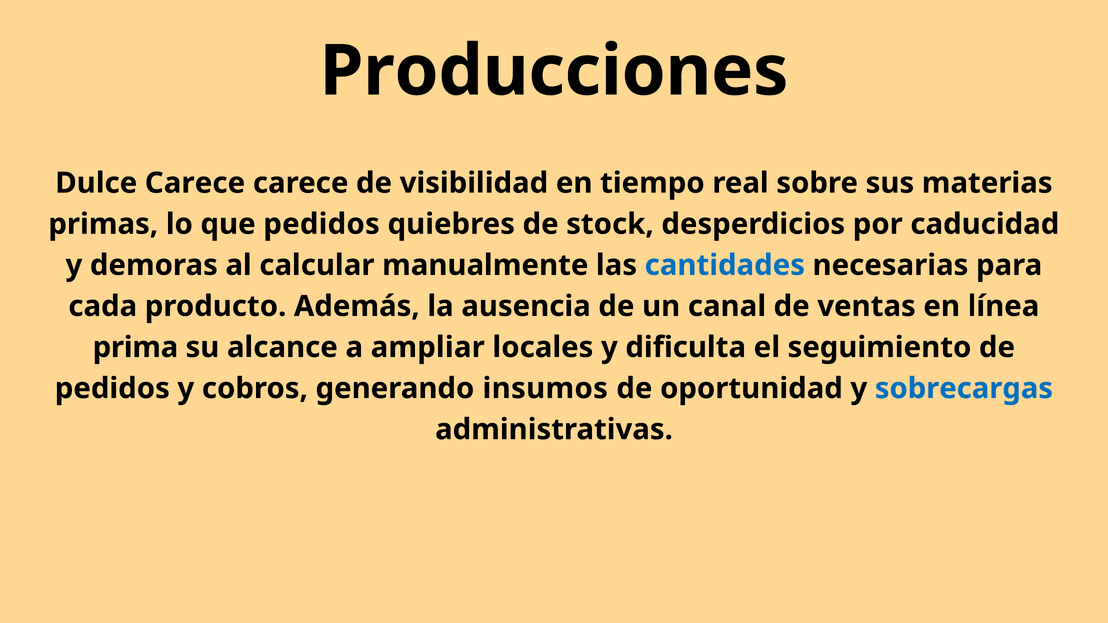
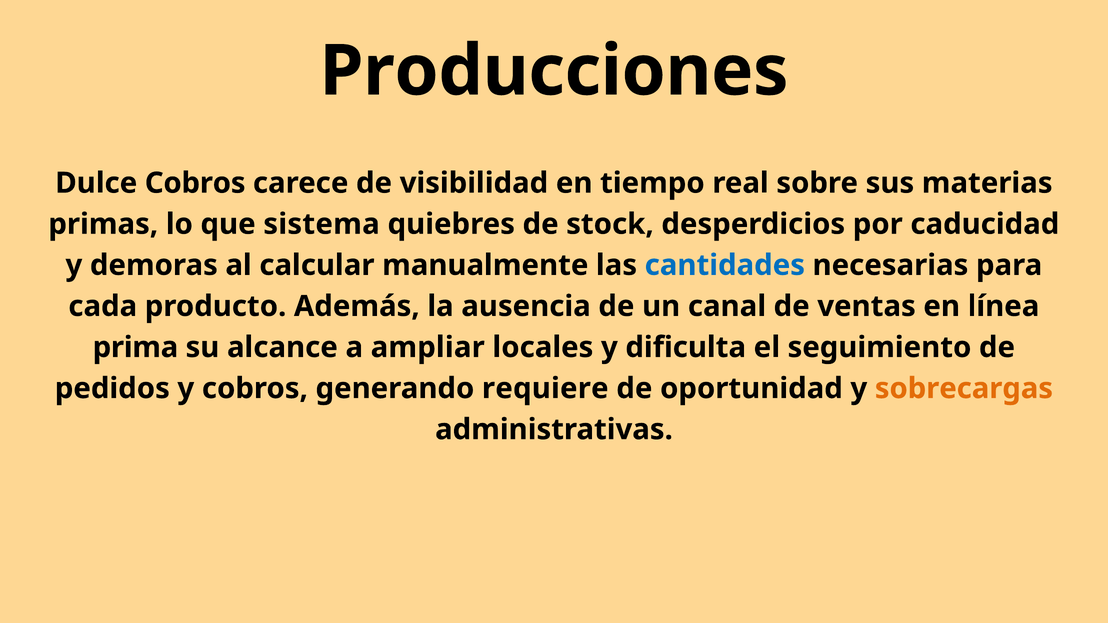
Dulce Carece: Carece -> Cobros
que pedidos: pedidos -> sistema
insumos: insumos -> requiere
sobrecargas colour: blue -> orange
